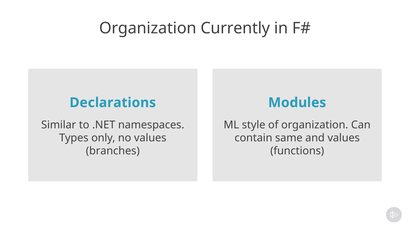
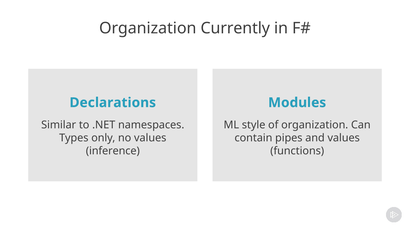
same: same -> pipes
branches: branches -> inference
